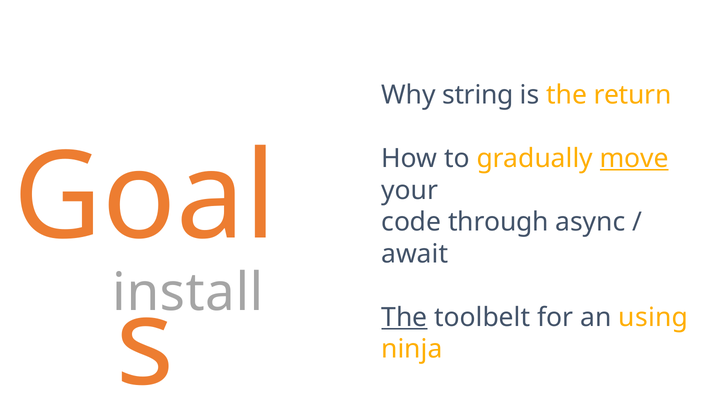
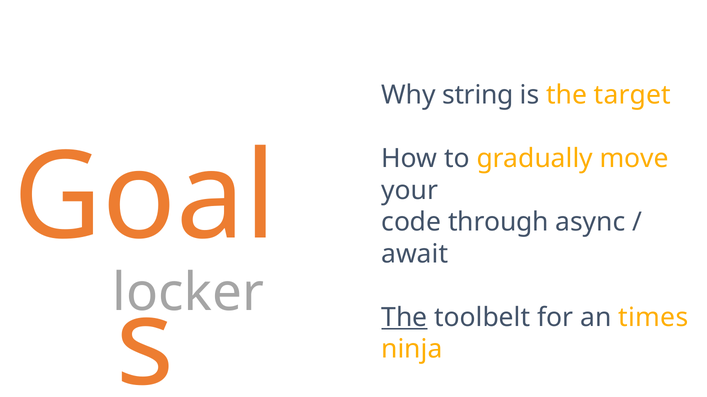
return: return -> target
move underline: present -> none
install: install -> locker
using: using -> times
